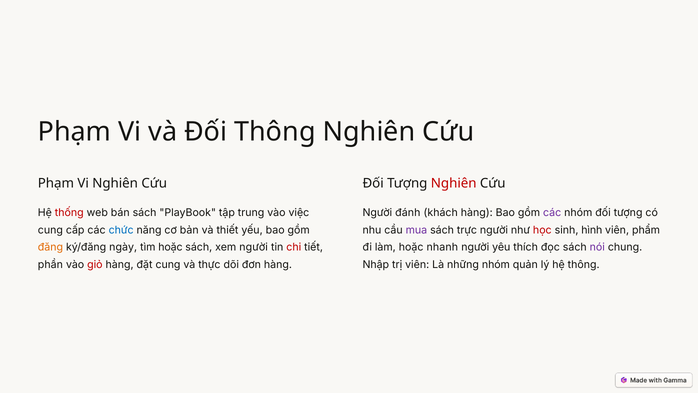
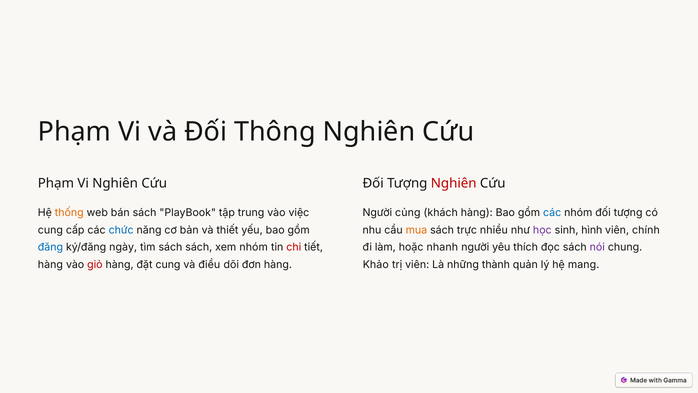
thống colour: red -> orange
đánh: đánh -> củng
các at (552, 213) colour: purple -> blue
mua colour: purple -> orange
trực người: người -> nhiều
học colour: red -> purple
phẩm: phẩm -> chính
đăng colour: orange -> blue
tìm hoặc: hoặc -> sách
xem người: người -> nhóm
phần at (50, 265): phần -> hàng
thực: thực -> điều
Nhập: Nhập -> Khảo
những nhóm: nhóm -> thành
hệ thông: thông -> mang
